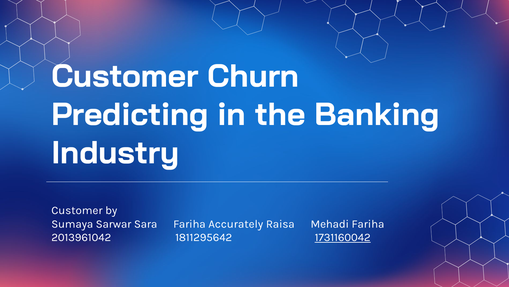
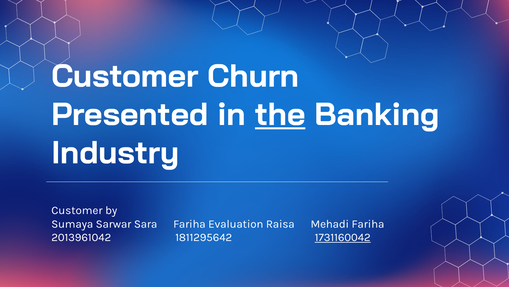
Predicting: Predicting -> Presented
the underline: none -> present
Accurately: Accurately -> Evaluation
